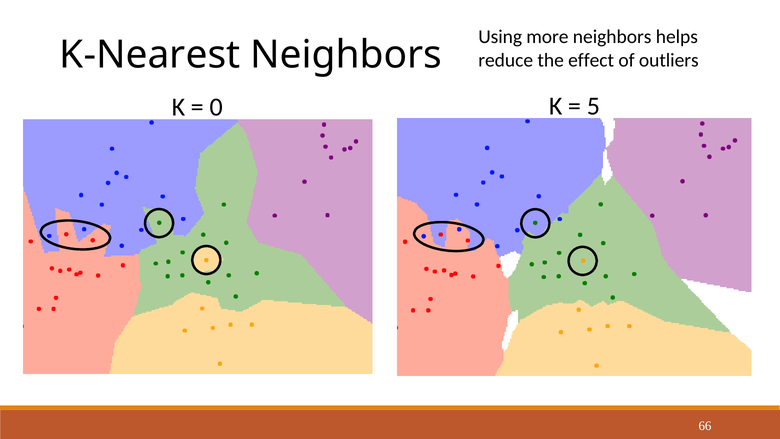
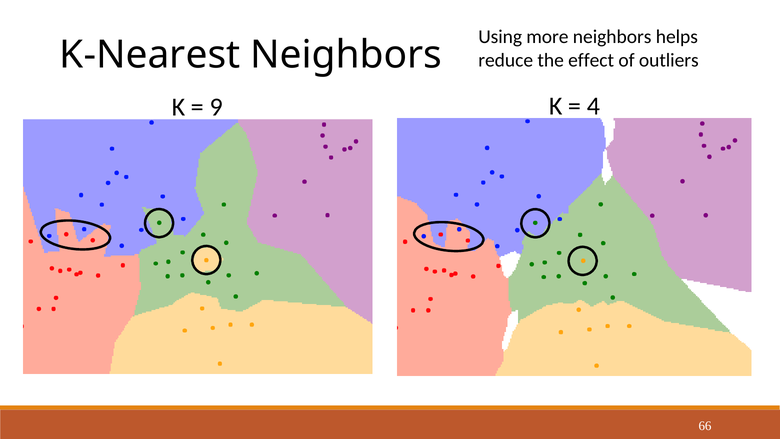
0: 0 -> 9
5: 5 -> 4
